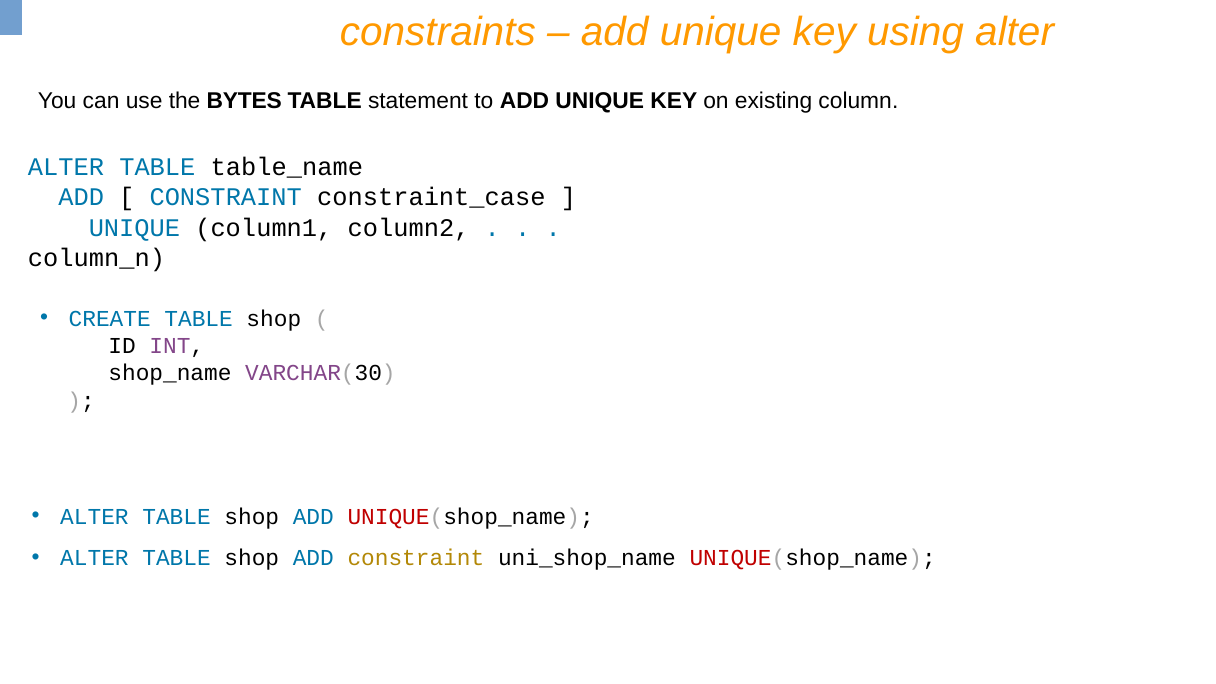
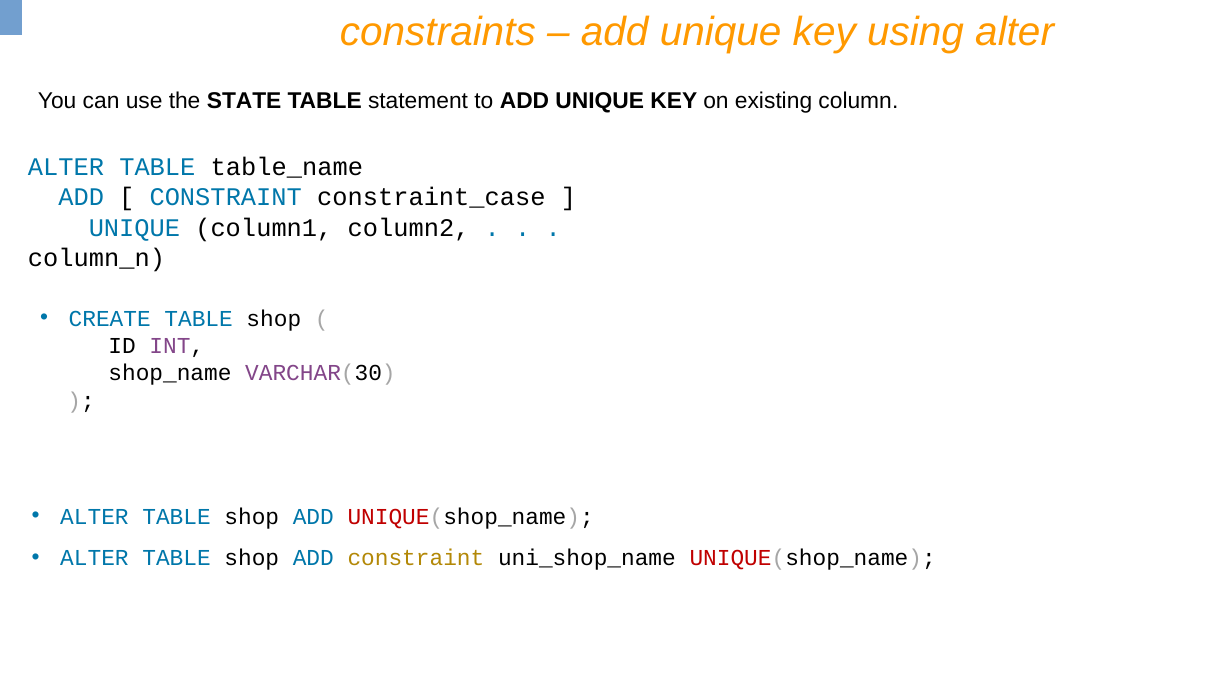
BYTES: BYTES -> STATE
